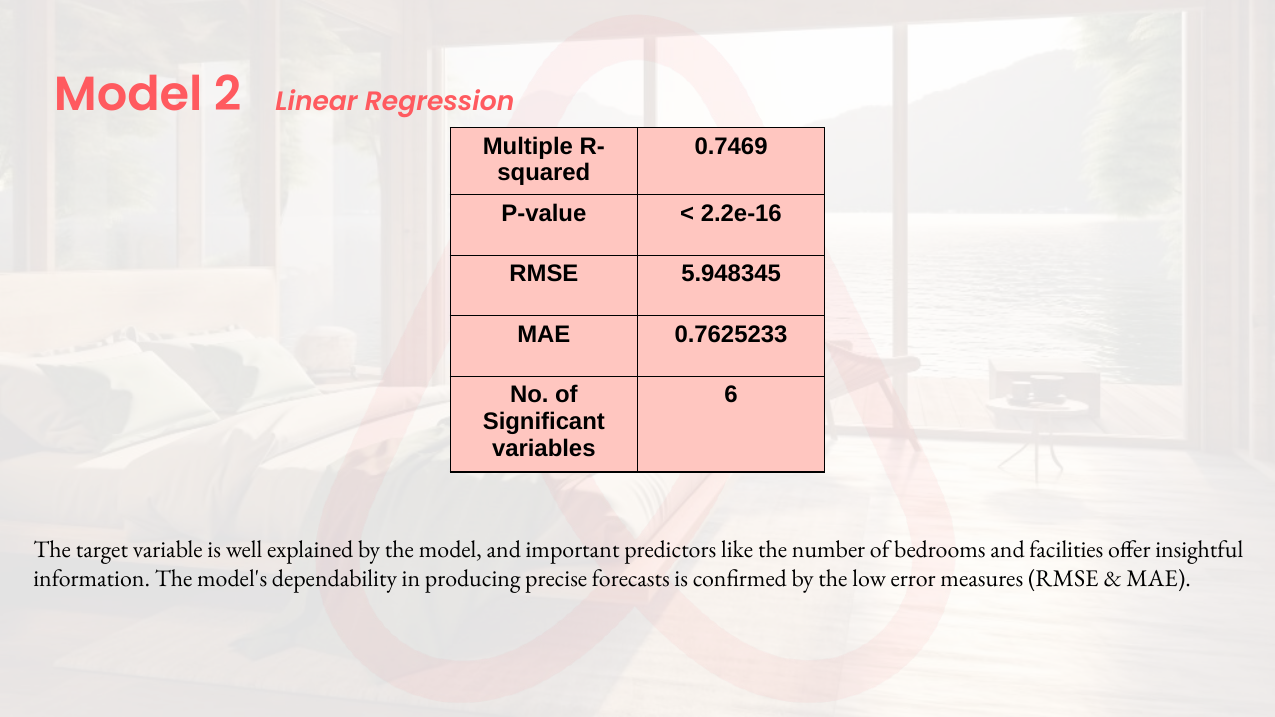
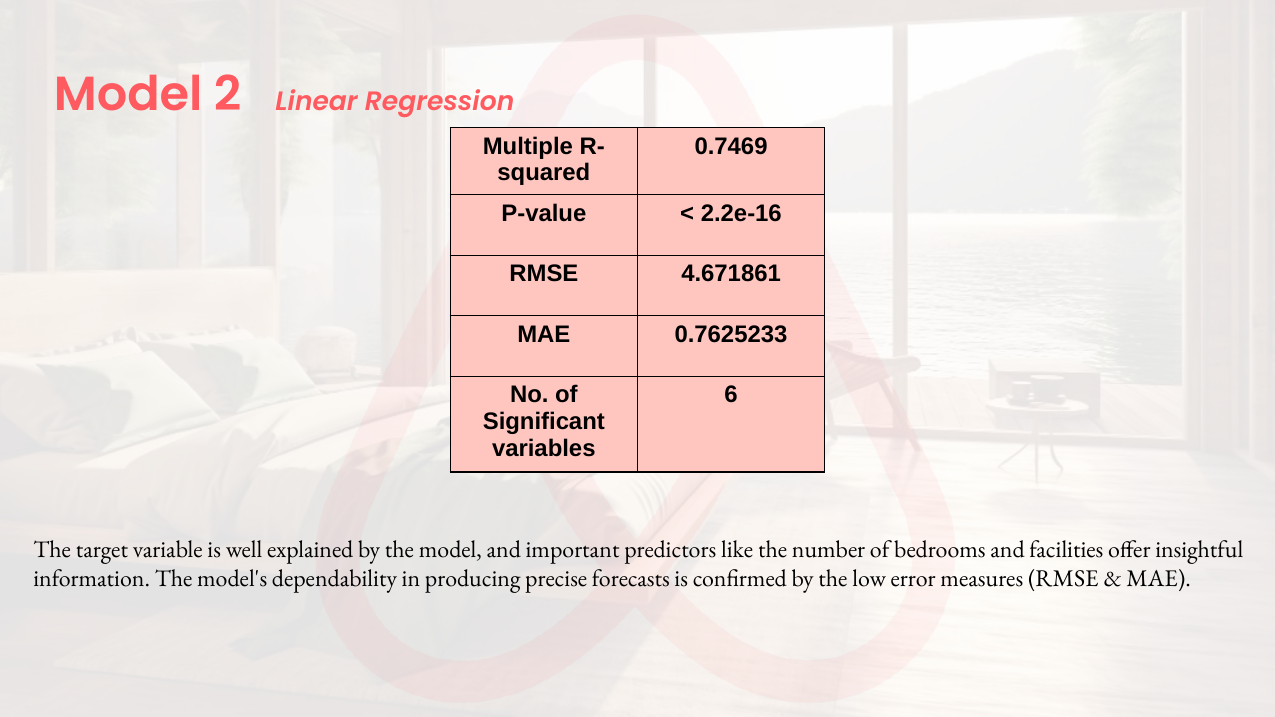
5.948345: 5.948345 -> 4.671861
